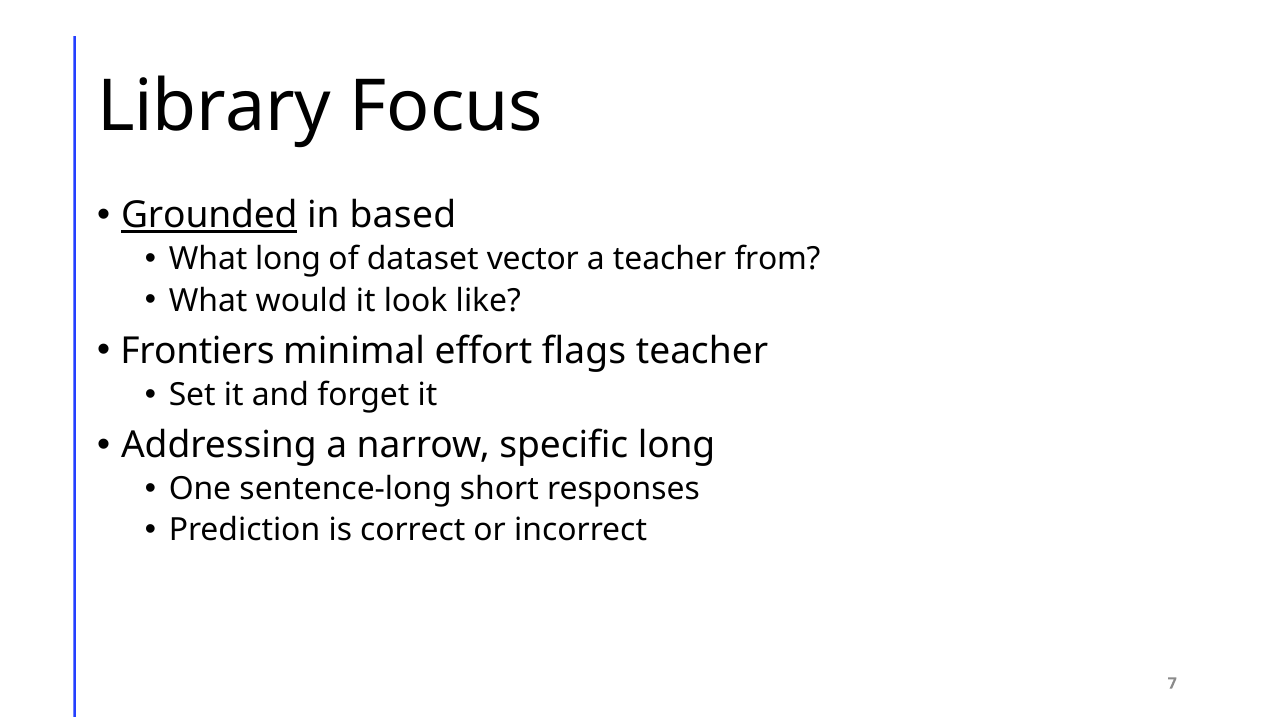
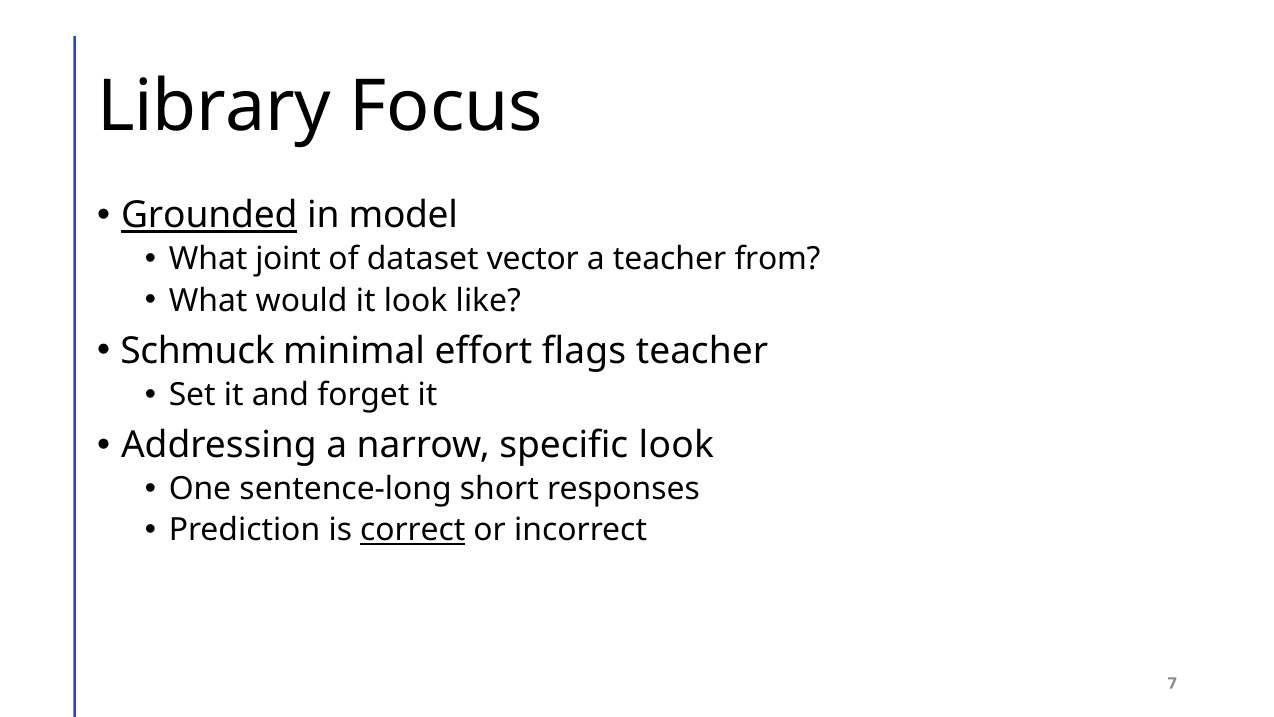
based: based -> model
What long: long -> joint
Frontiers: Frontiers -> Schmuck
specific long: long -> look
correct underline: none -> present
